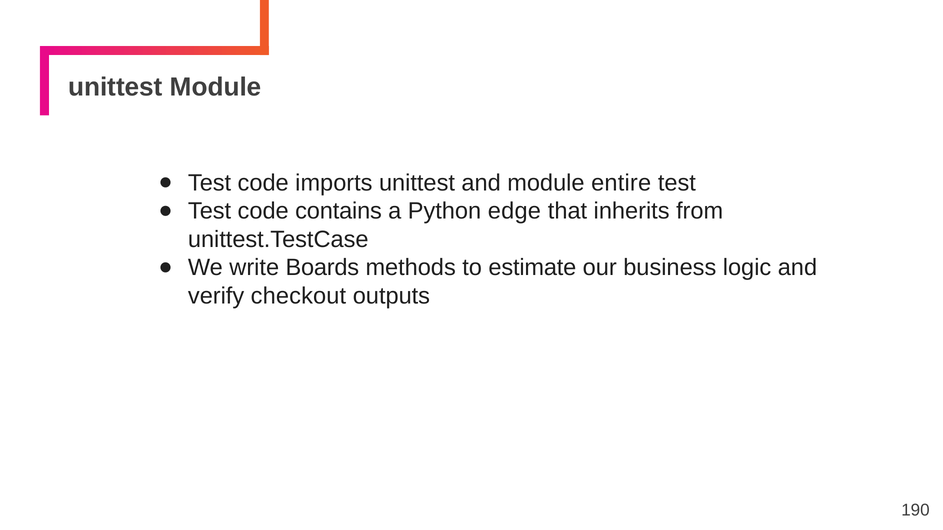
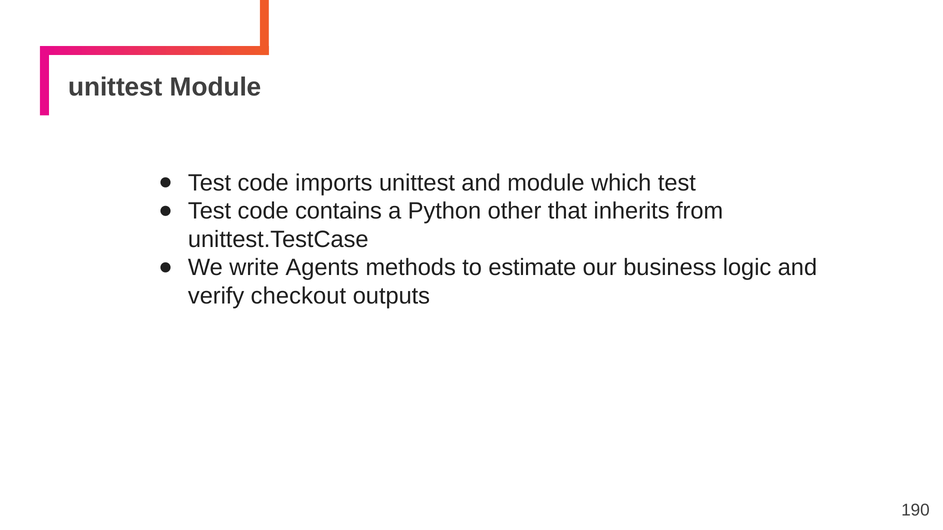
entire: entire -> which
edge: edge -> other
Boards: Boards -> Agents
